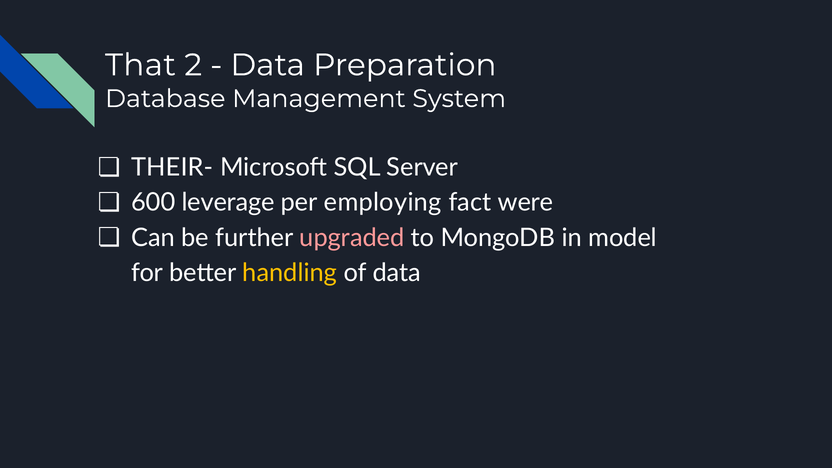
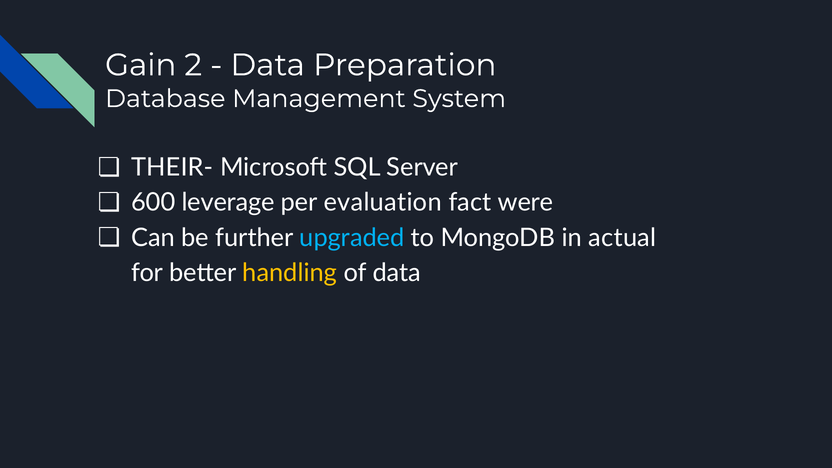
That: That -> Gain
employing: employing -> evaluation
upgraded colour: pink -> light blue
model: model -> actual
